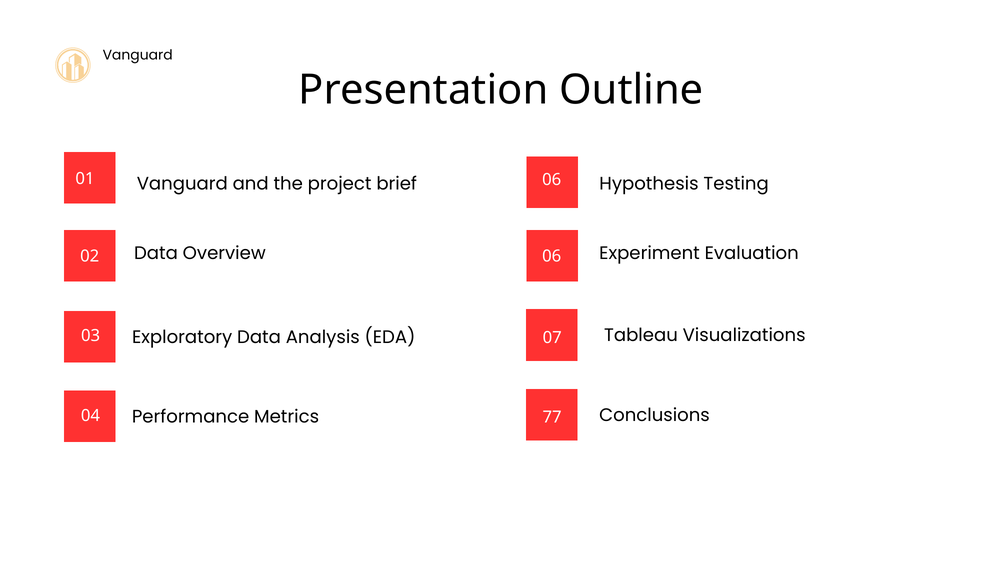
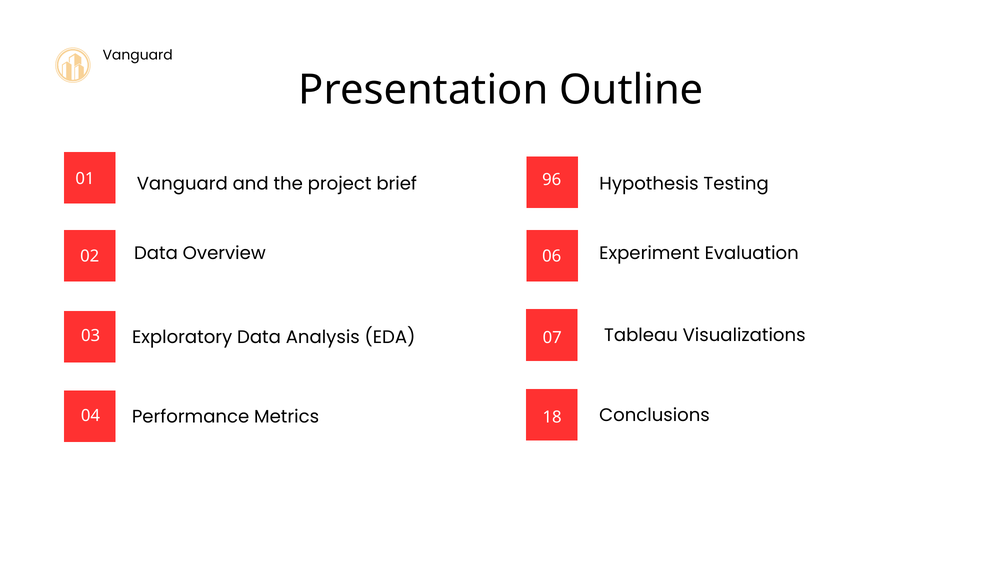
01 06: 06 -> 96
77: 77 -> 18
